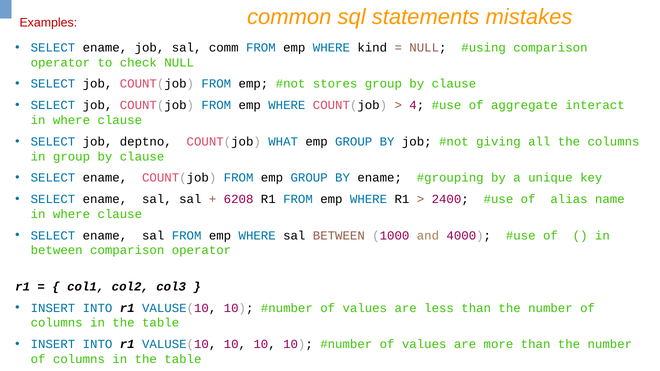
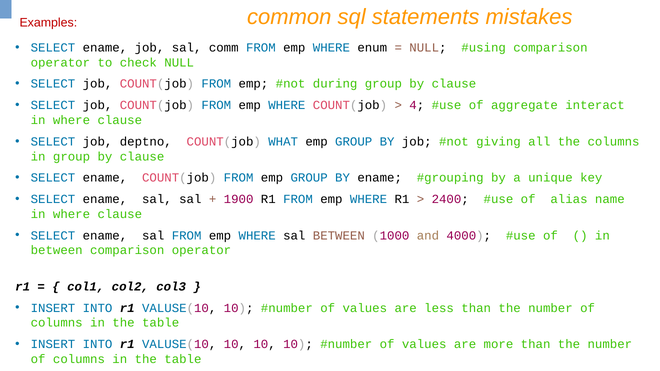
kind: kind -> enum
stores: stores -> during
6208: 6208 -> 1900
